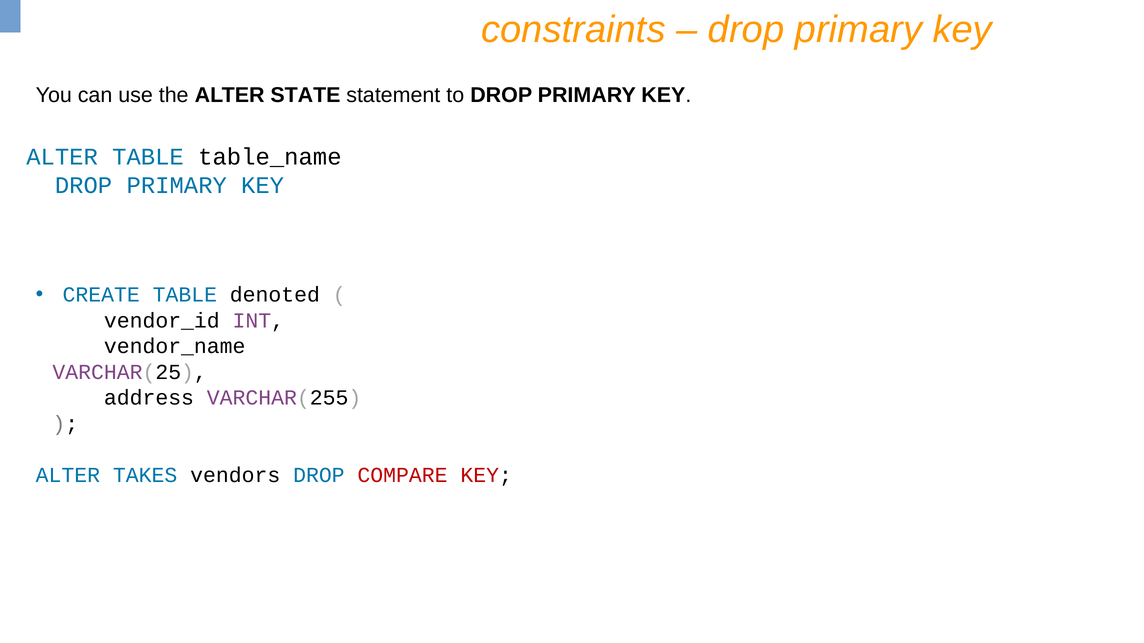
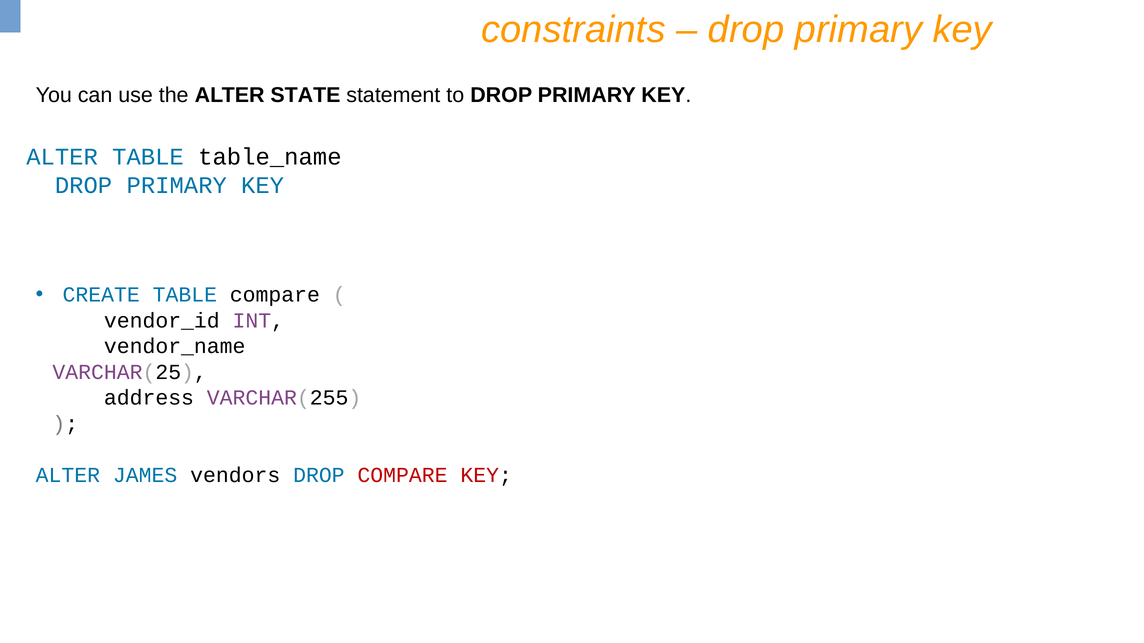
TABLE denoted: denoted -> compare
TAKES: TAKES -> JAMES
